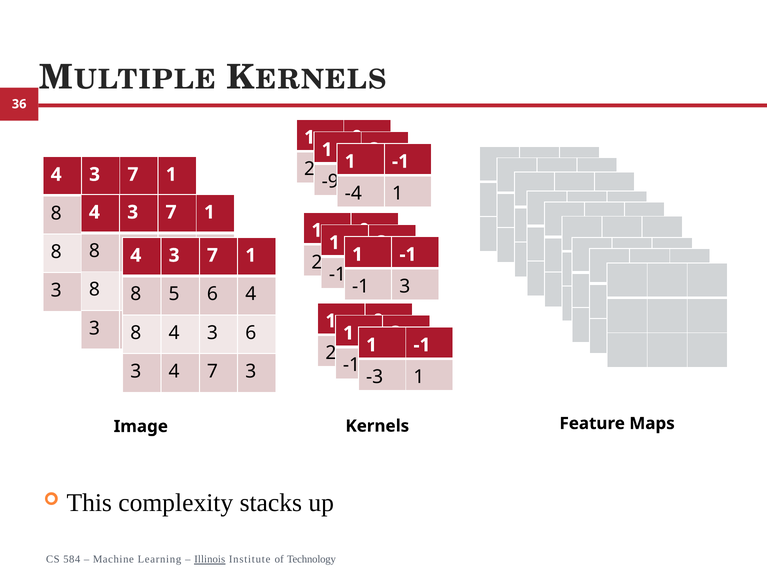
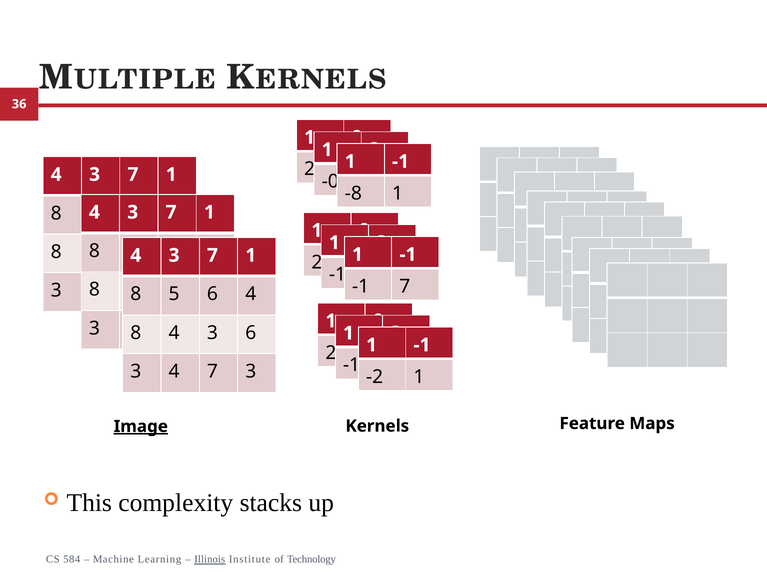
-9: -9 -> -0
-4: -4 -> -8
-1 3: 3 -> 7
-3: -3 -> -2
Image underline: none -> present
